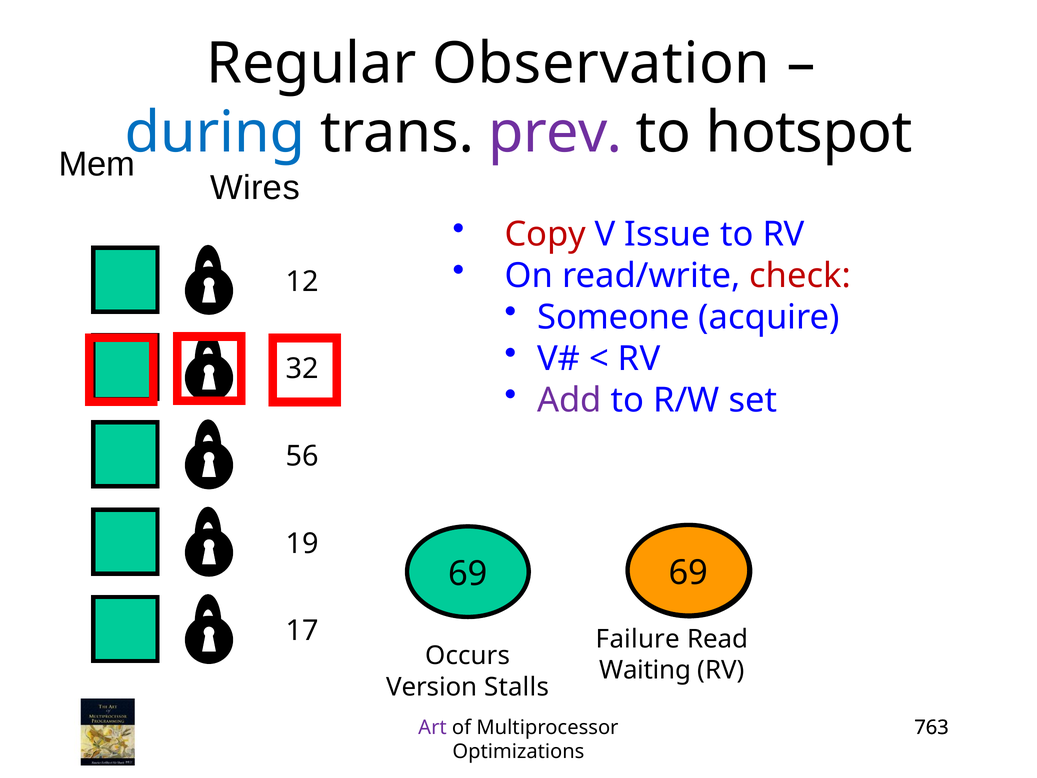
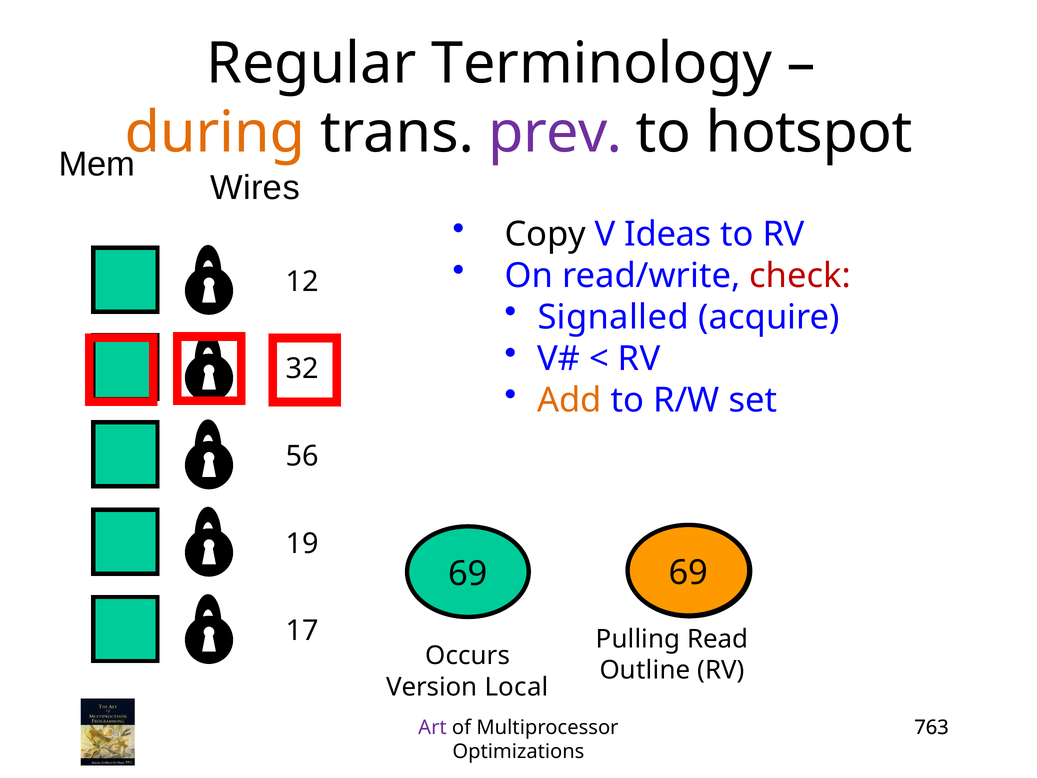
Observation: Observation -> Terminology
during colour: blue -> orange
Copy colour: red -> black
Issue: Issue -> Ideas
Someone: Someone -> Signalled
Add colour: purple -> orange
Failure: Failure -> Pulling
Waiting: Waiting -> Outline
Stalls: Stalls -> Local
